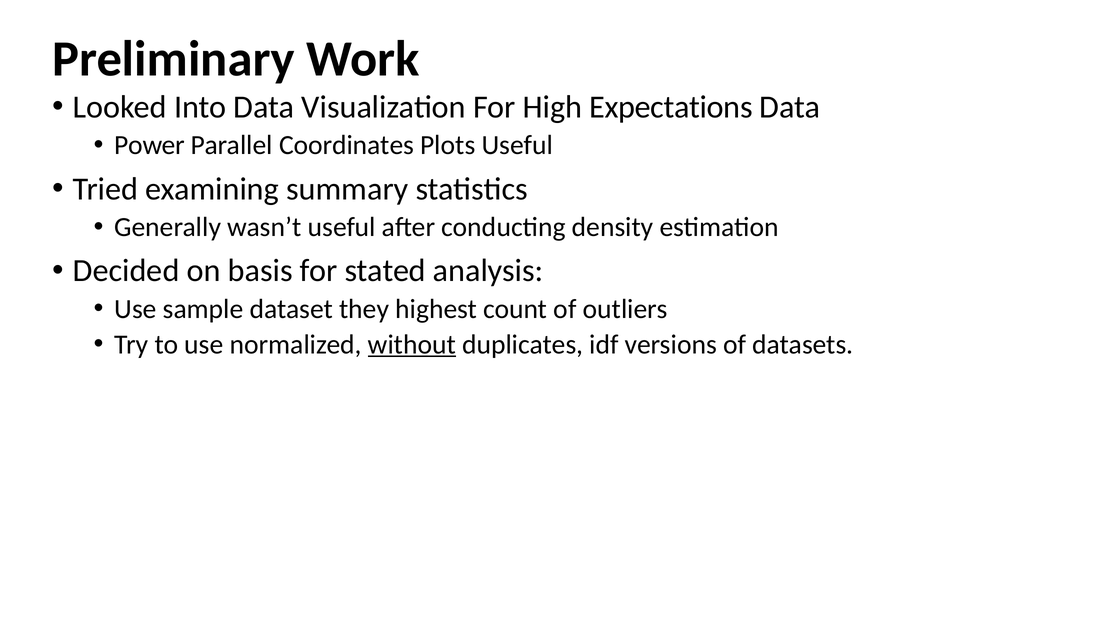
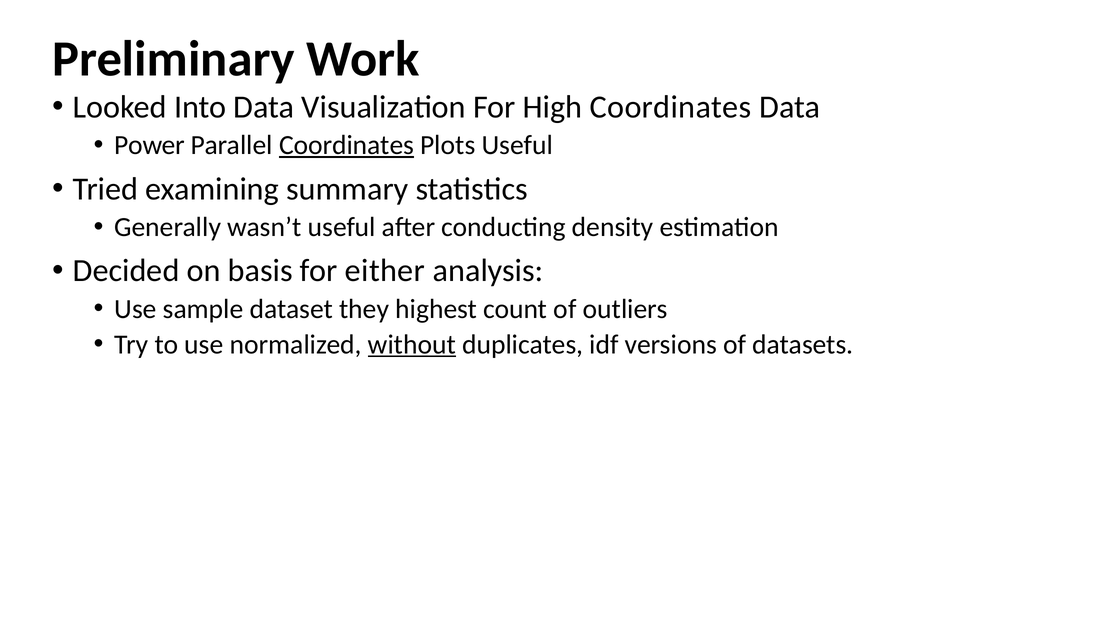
High Expectations: Expectations -> Coordinates
Coordinates at (347, 145) underline: none -> present
stated: stated -> either
